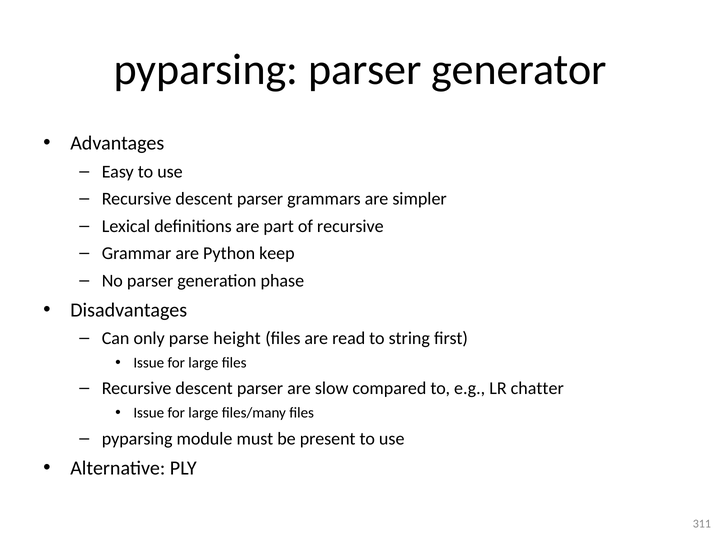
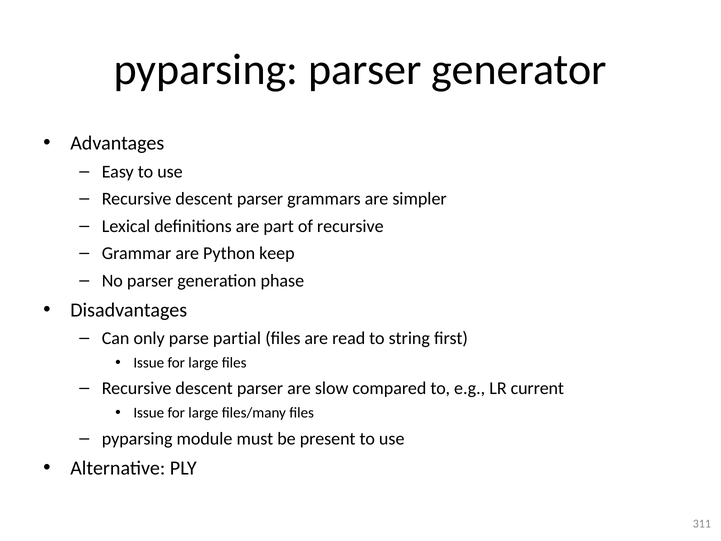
height: height -> partial
chatter: chatter -> current
